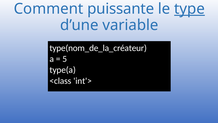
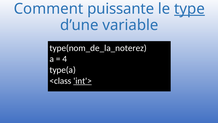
type(nom_de_la_créateur: type(nom_de_la_créateur -> type(nom_de_la_noterez
5: 5 -> 4
int'> underline: none -> present
